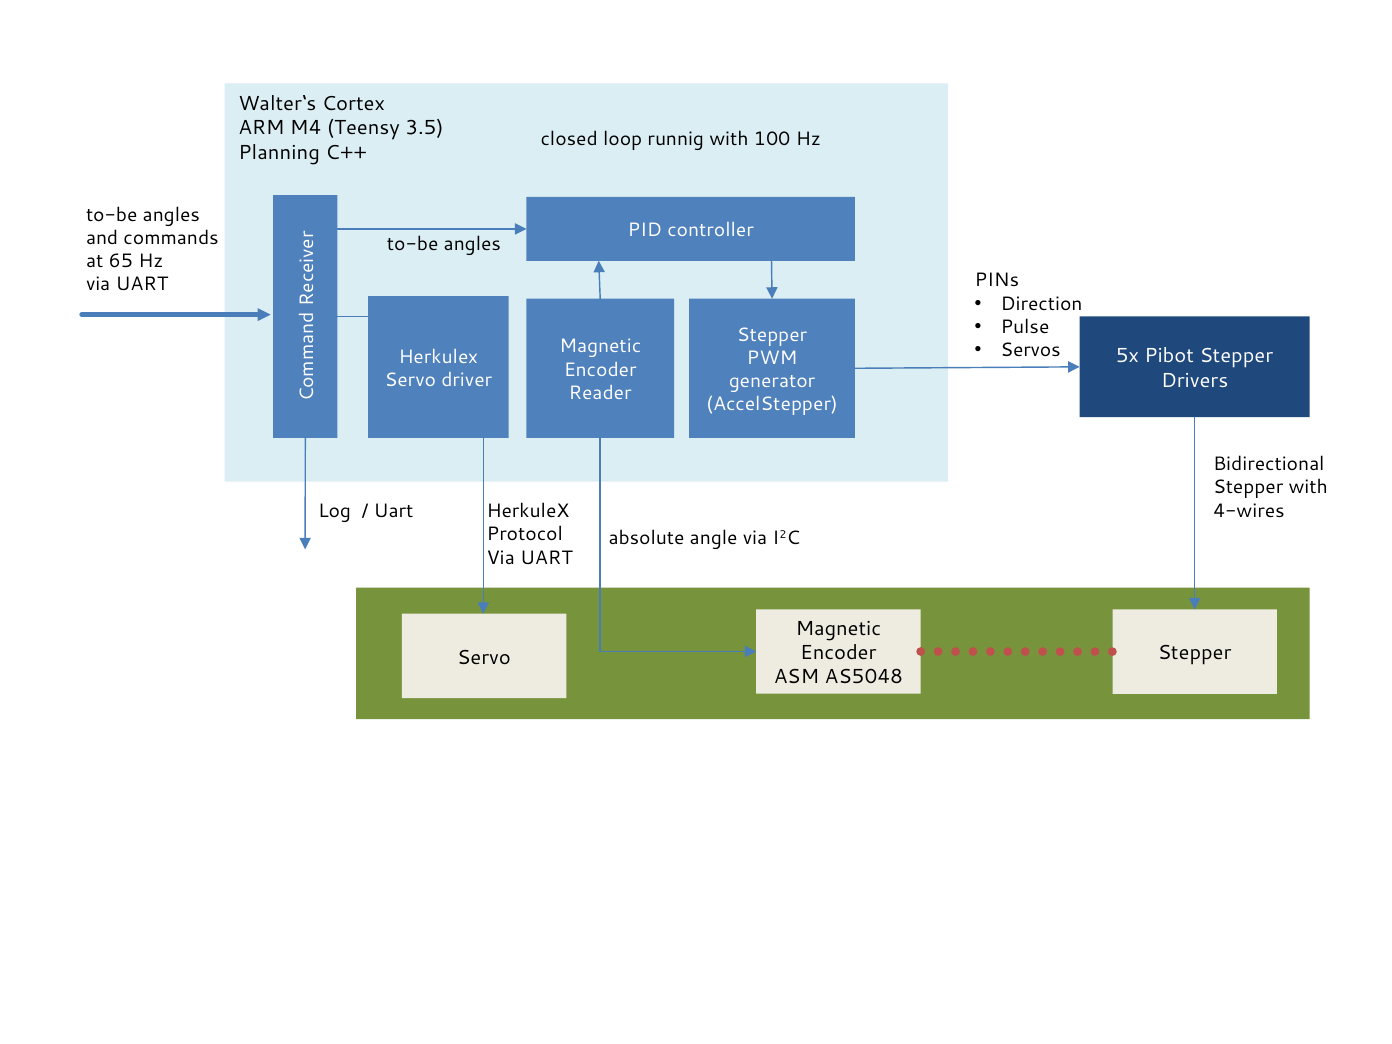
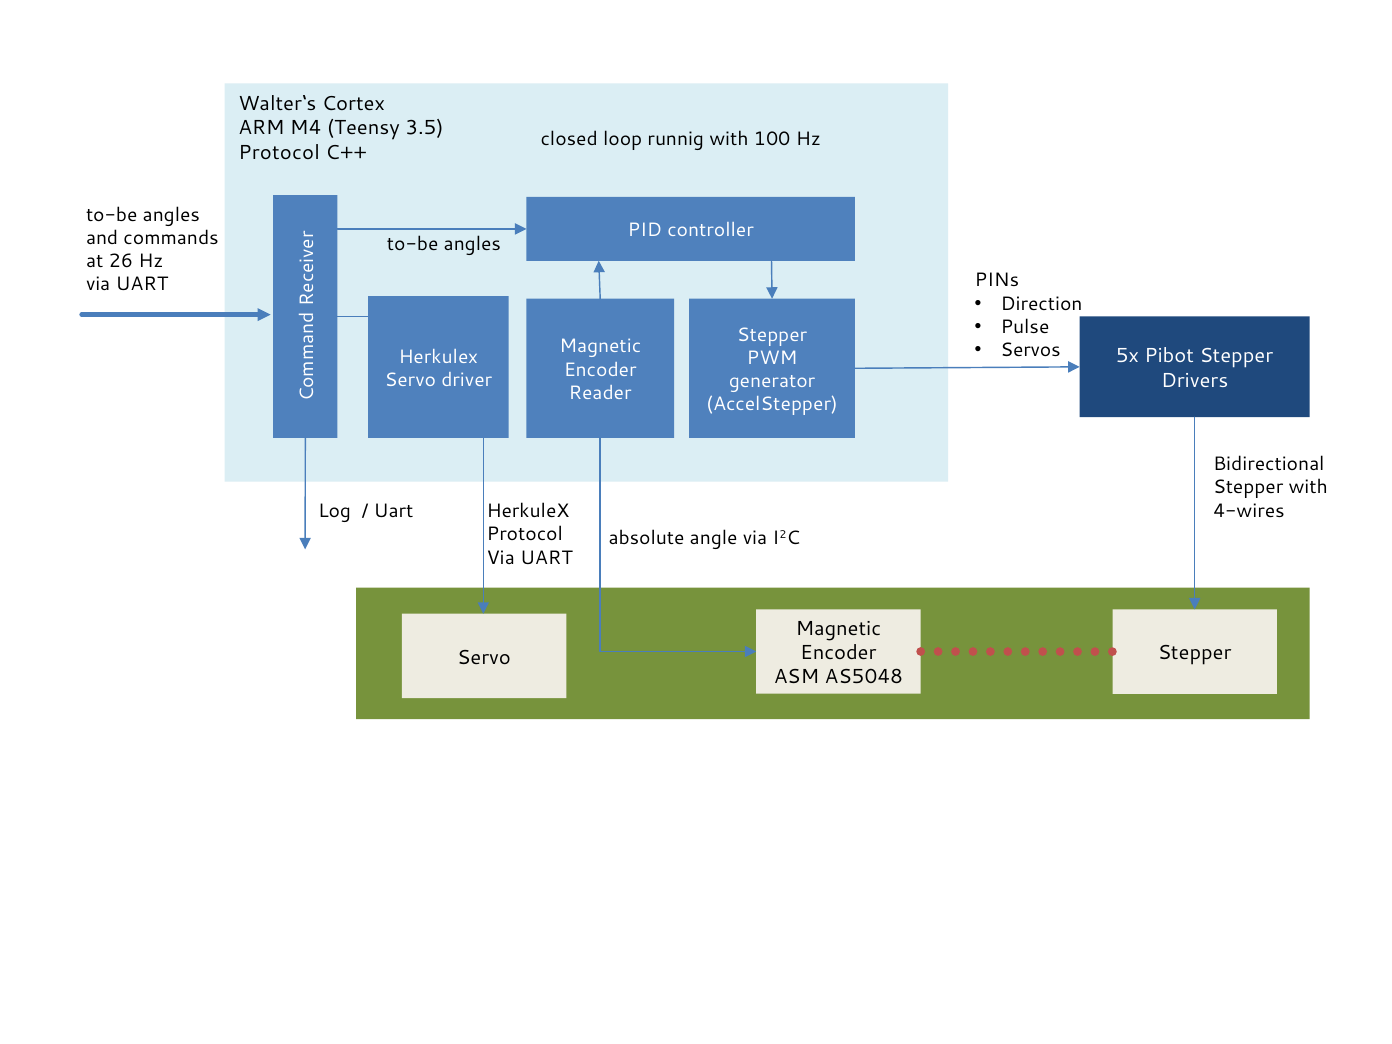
Planning at (279, 153): Planning -> Protocol
65: 65 -> 26
